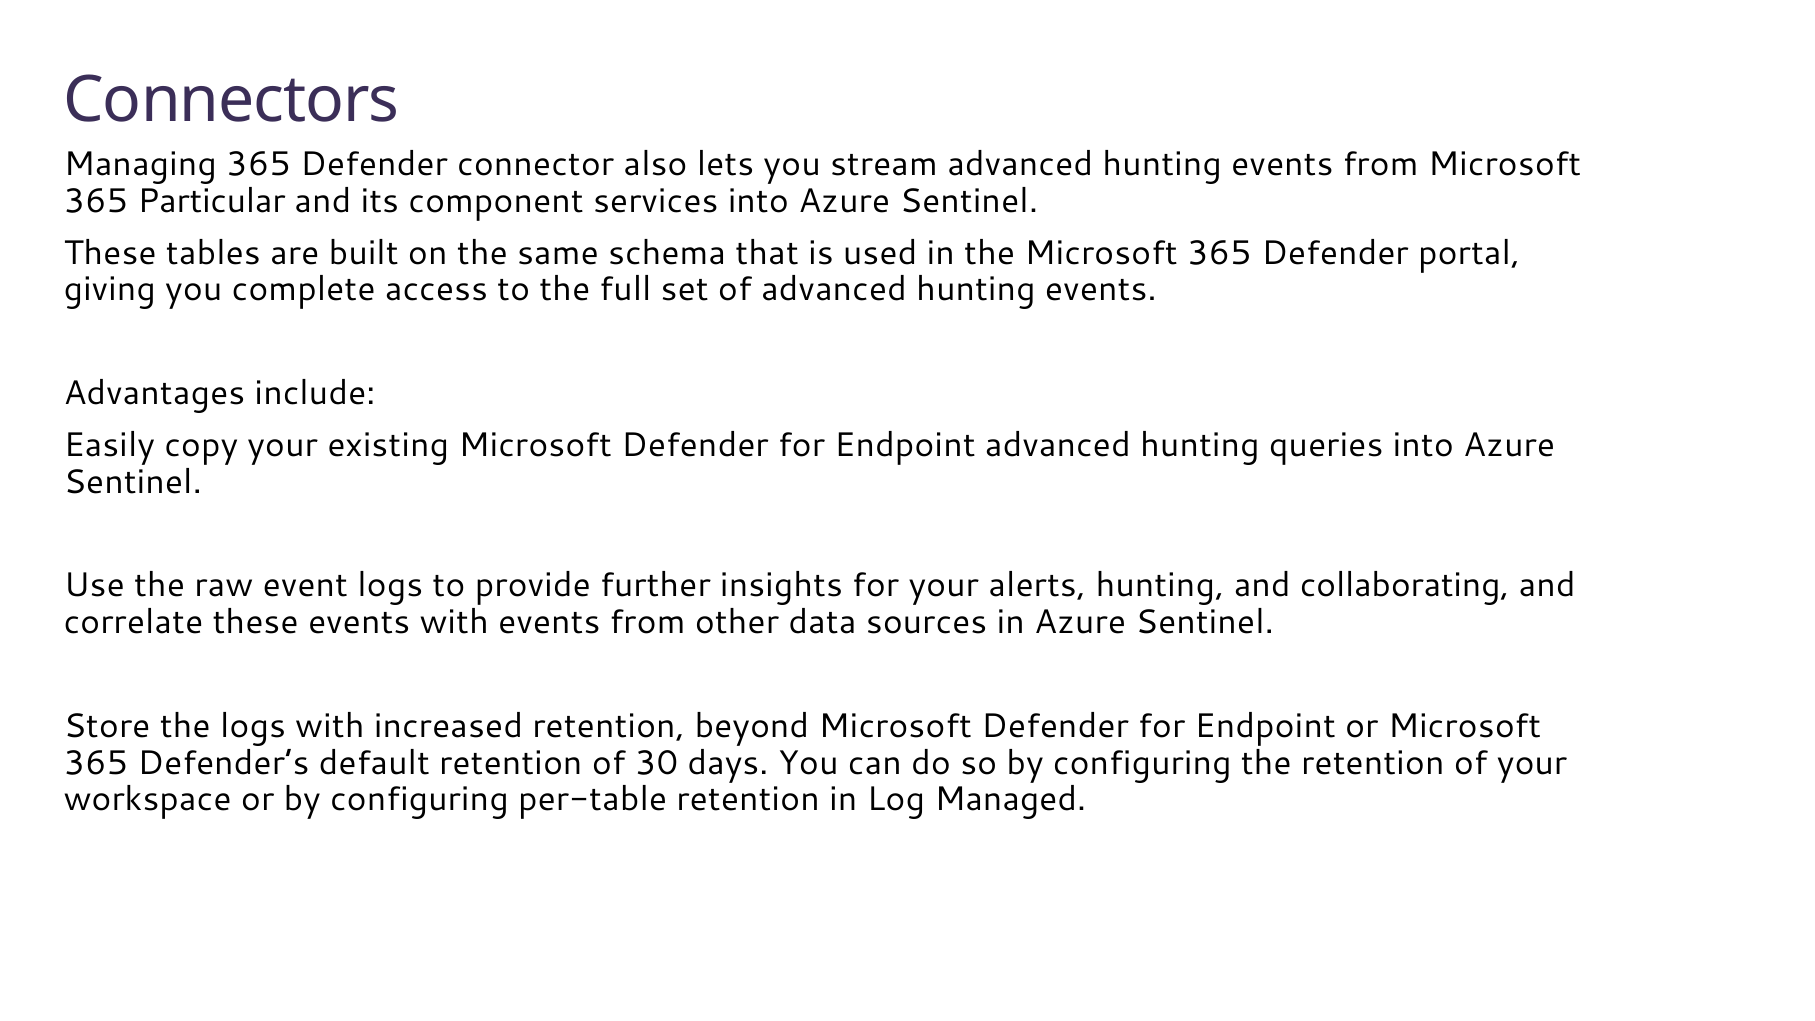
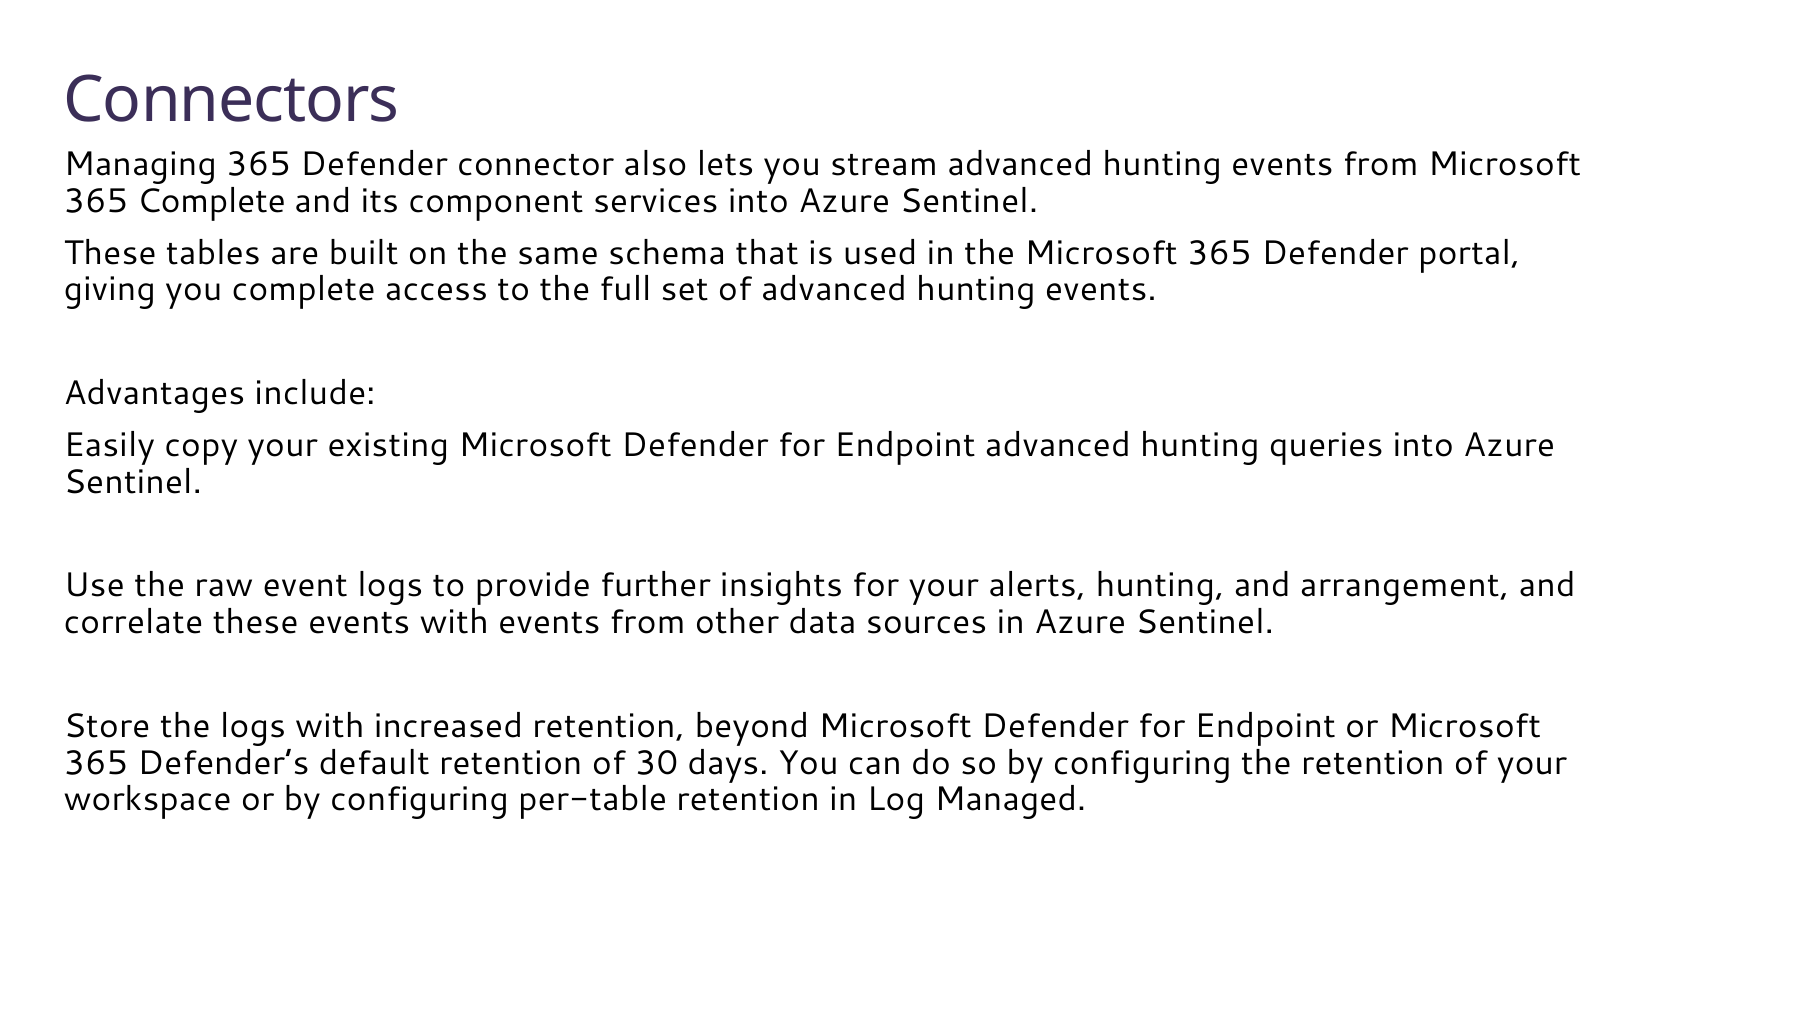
365 Particular: Particular -> Complete
collaborating: collaborating -> arrangement
